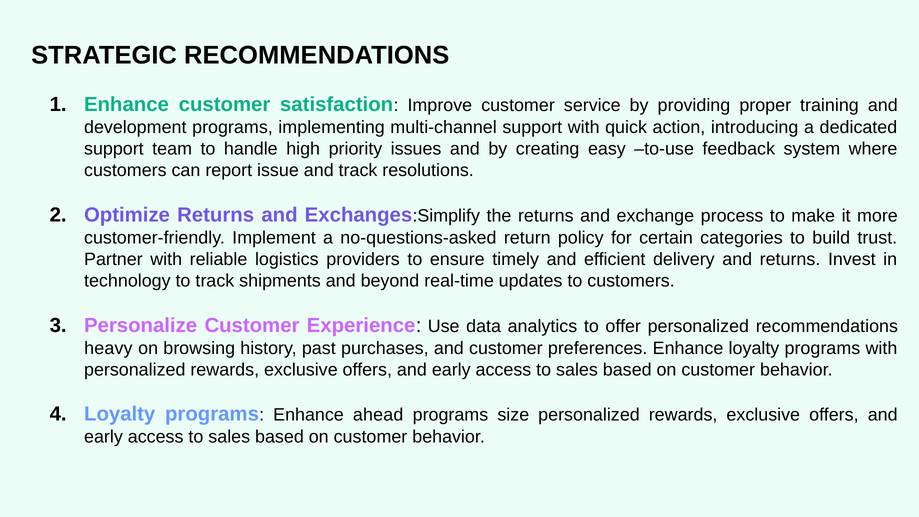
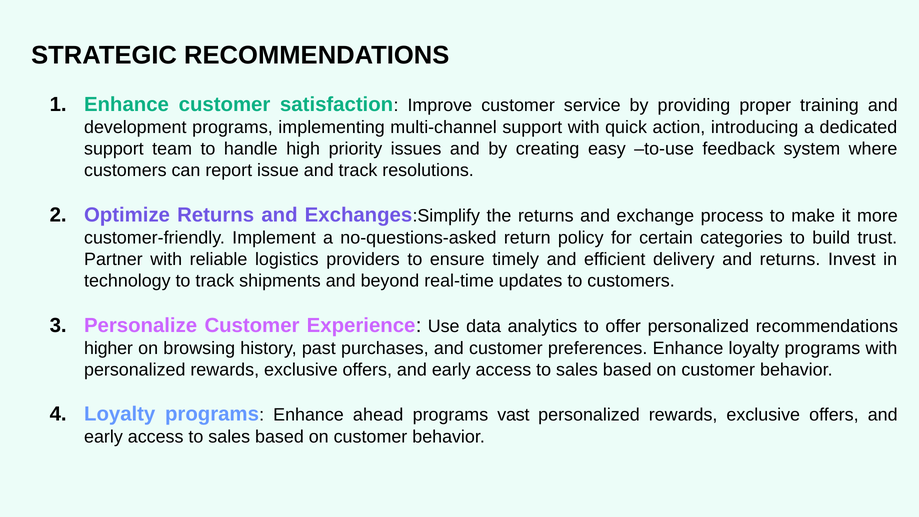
heavy: heavy -> higher
size: size -> vast
